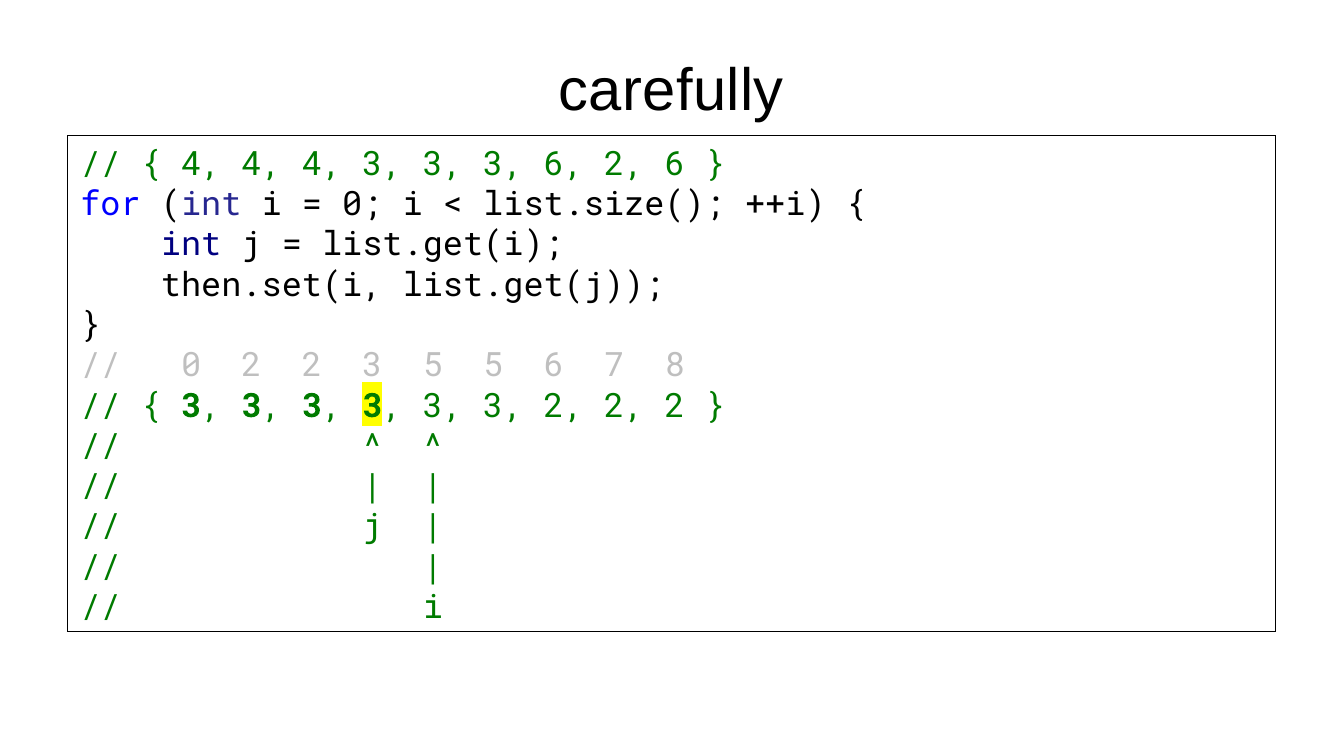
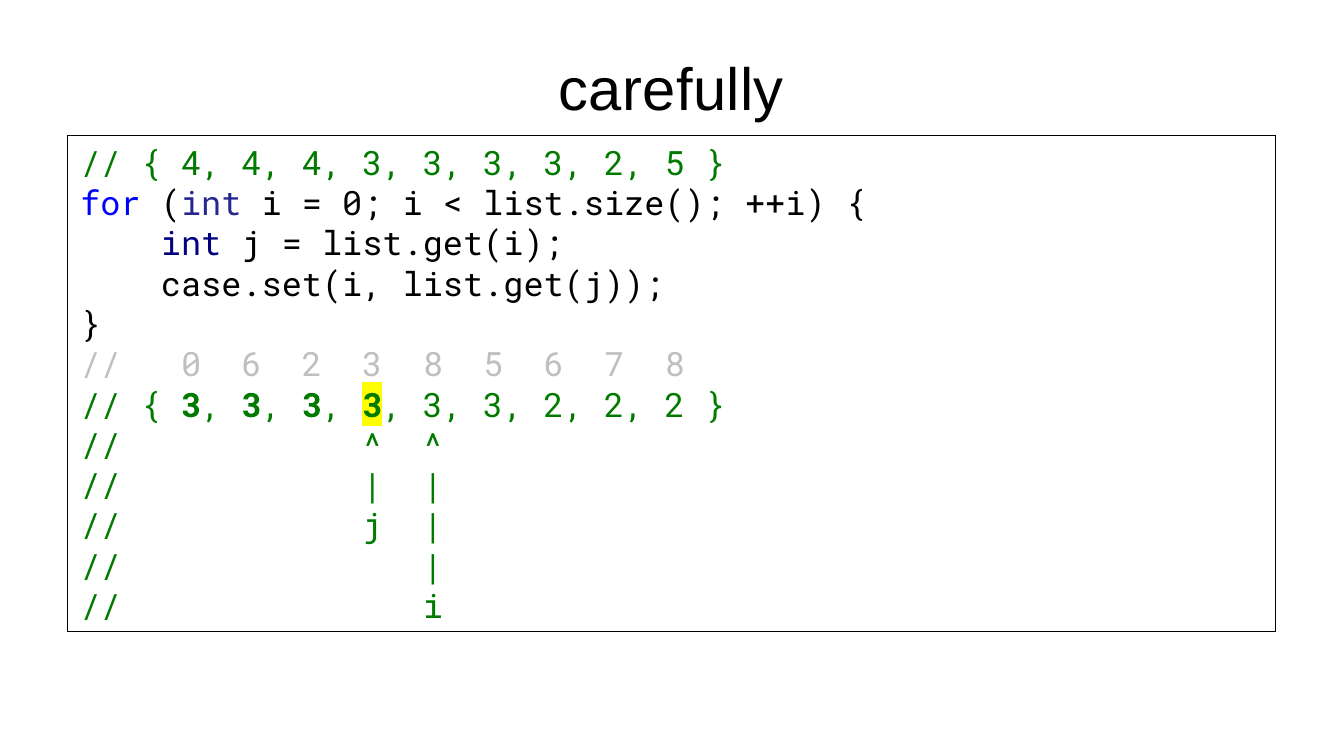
6 at (564, 164): 6 -> 3
2 6: 6 -> 5
then.set(i: then.set(i -> case.set(i
0 2: 2 -> 6
5 at (433, 366): 5 -> 8
